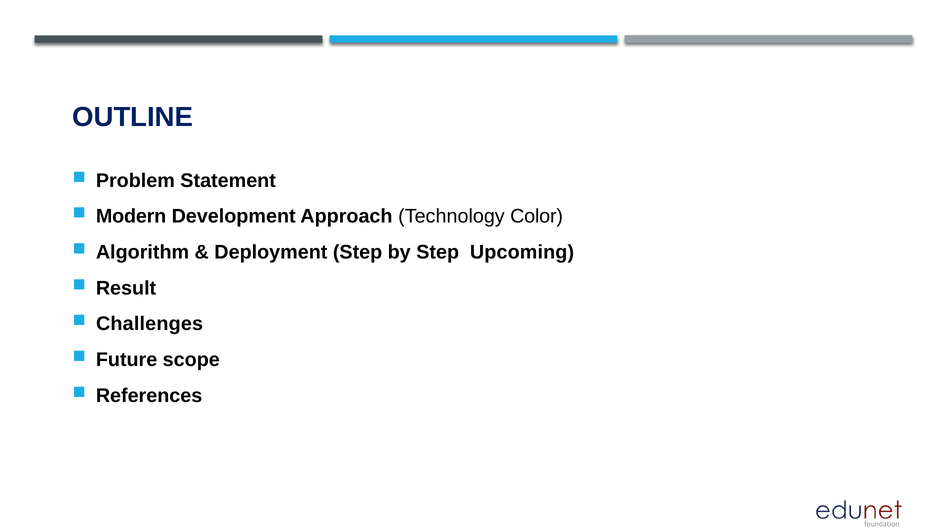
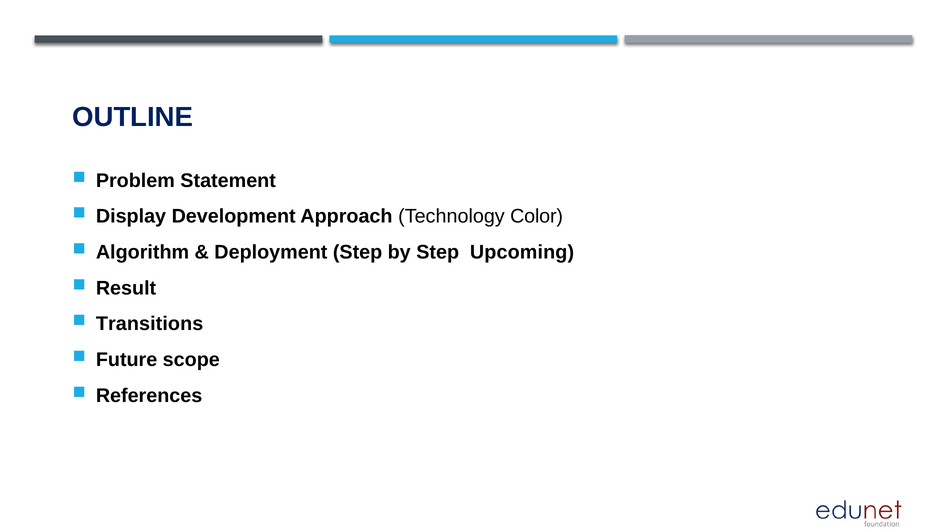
Modern: Modern -> Display
Challenges: Challenges -> Transitions
